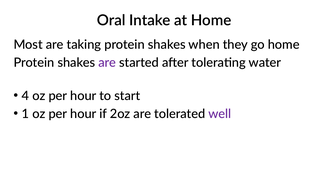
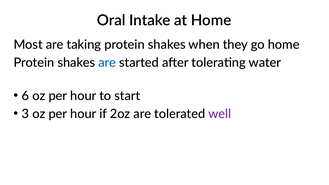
are at (107, 63) colour: purple -> blue
4: 4 -> 6
1: 1 -> 3
